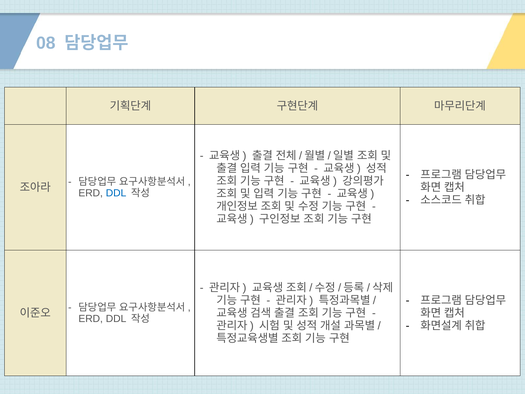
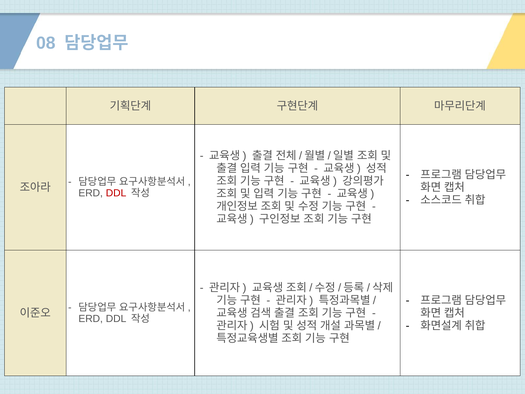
DDL at (116, 193) colour: blue -> red
